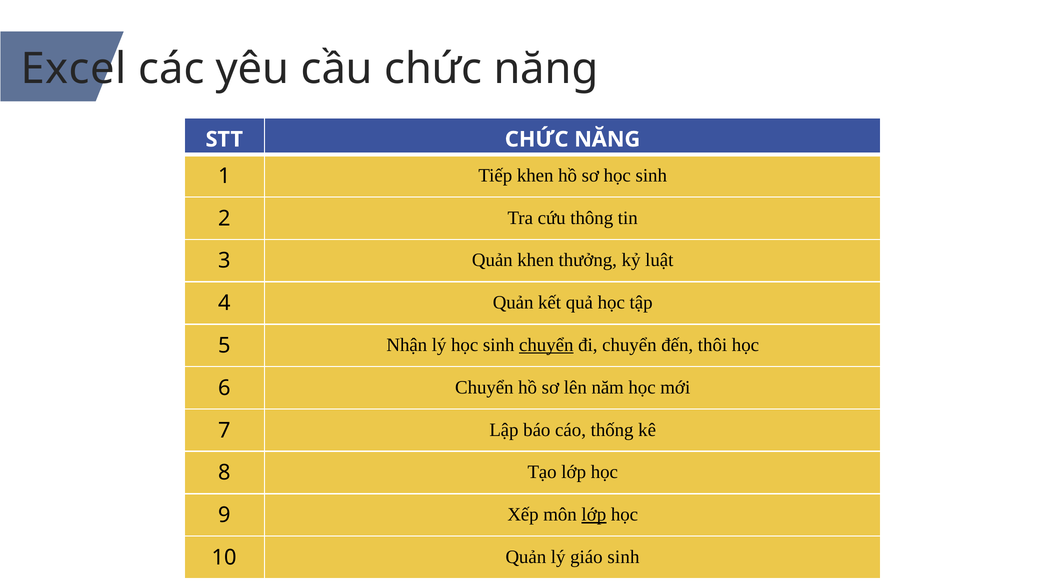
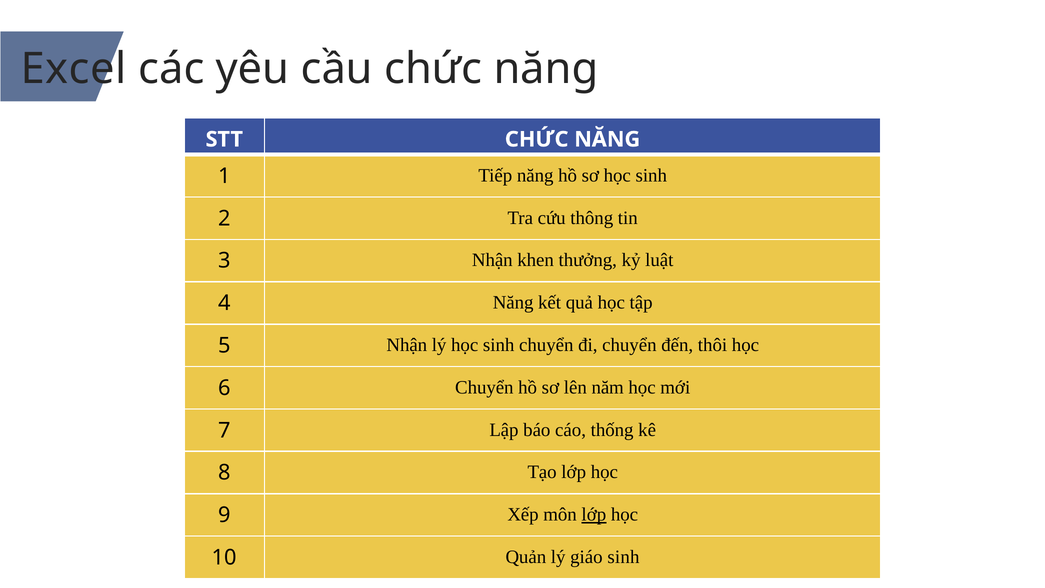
Tiếp khen: khen -> năng
3 Quản: Quản -> Nhận
4 Quản: Quản -> Năng
chuyển at (546, 345) underline: present -> none
